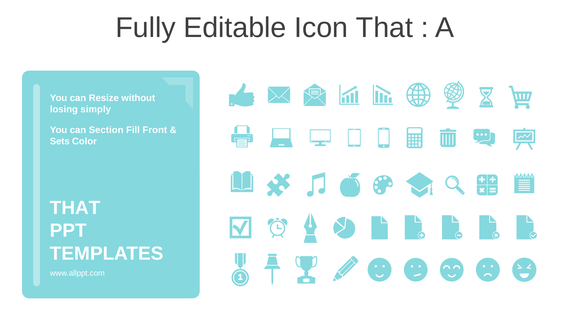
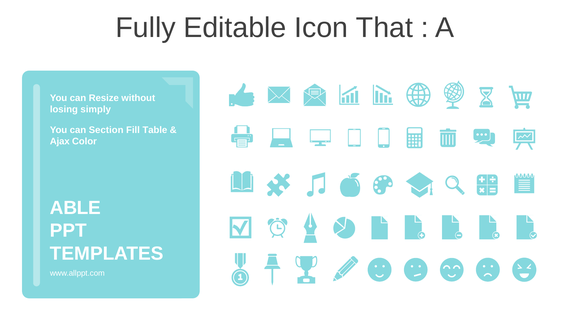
Front: Front -> Table
Sets: Sets -> Ajax
THAT at (75, 208): THAT -> ABLE
